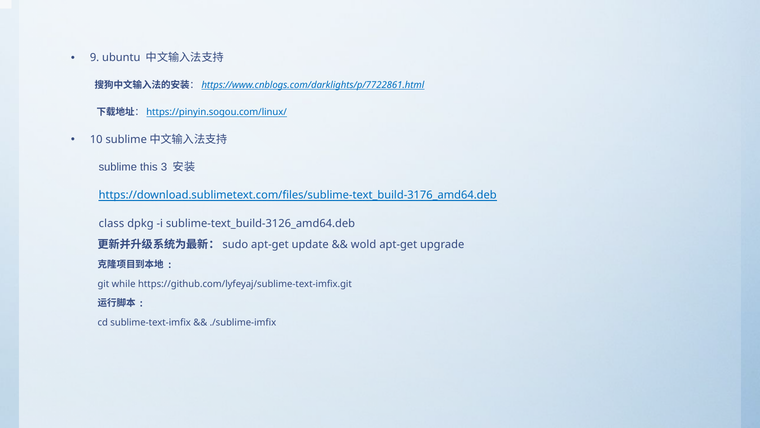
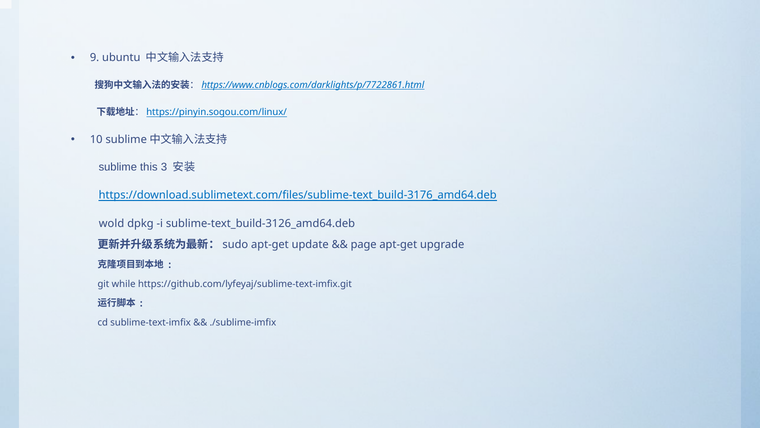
class: class -> wold
wold: wold -> page
